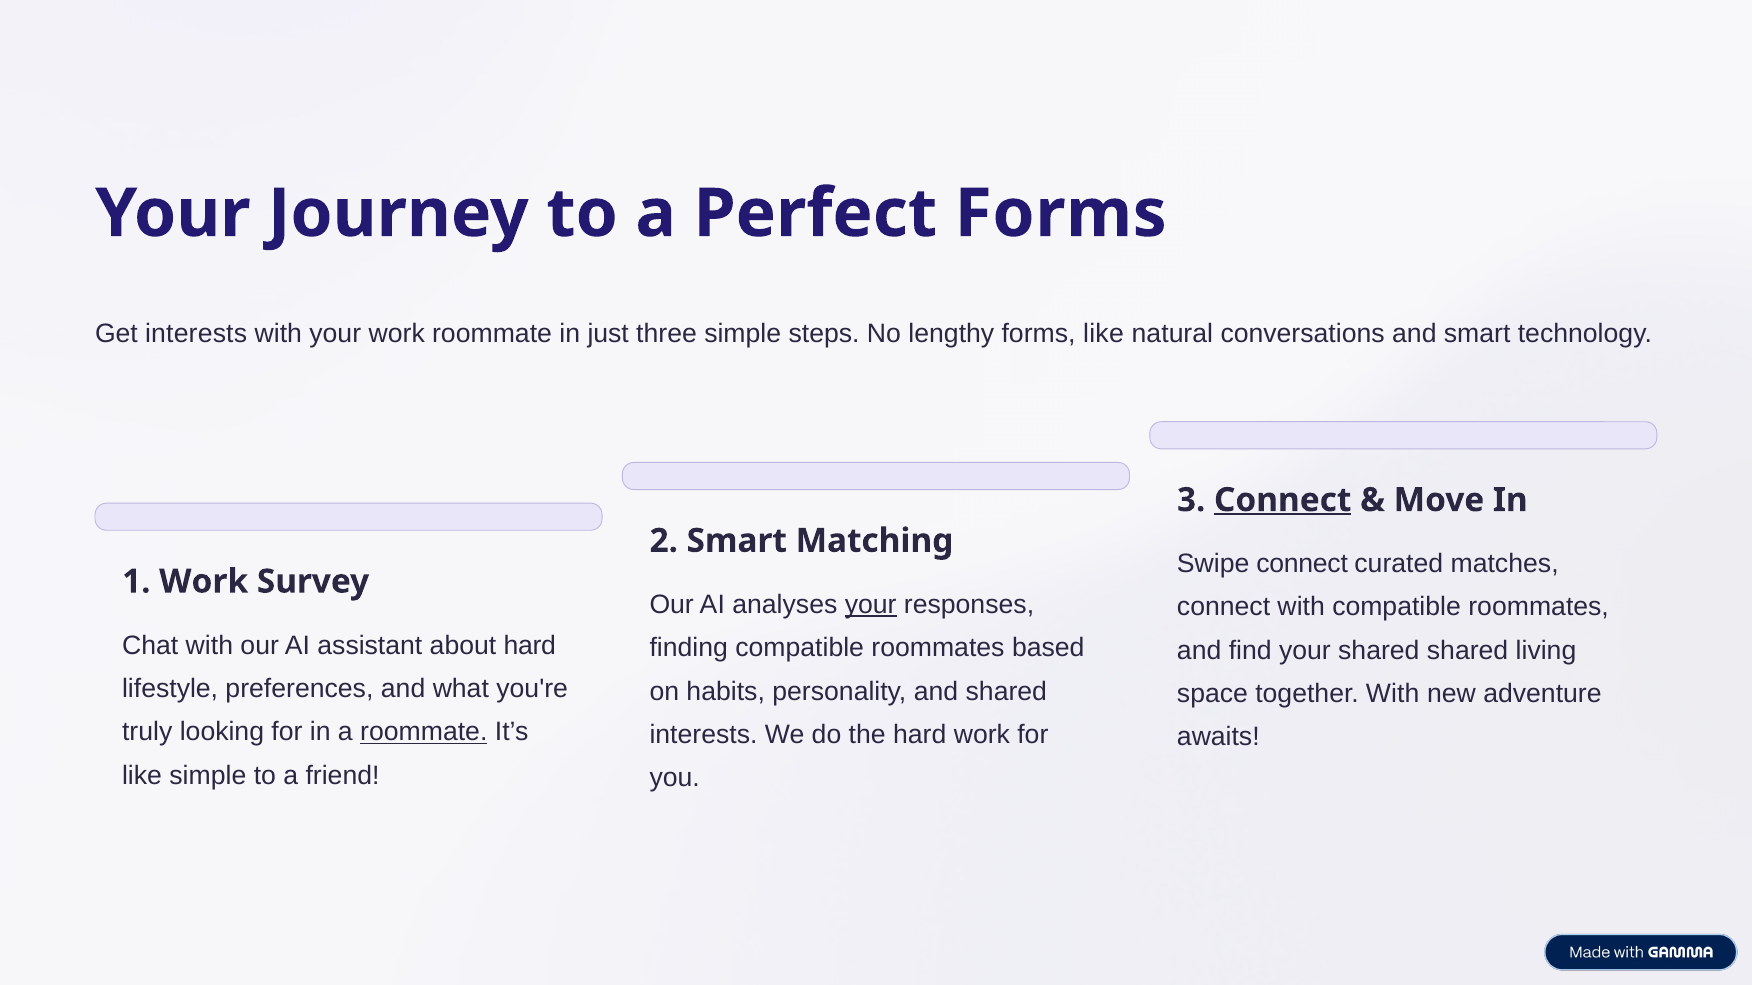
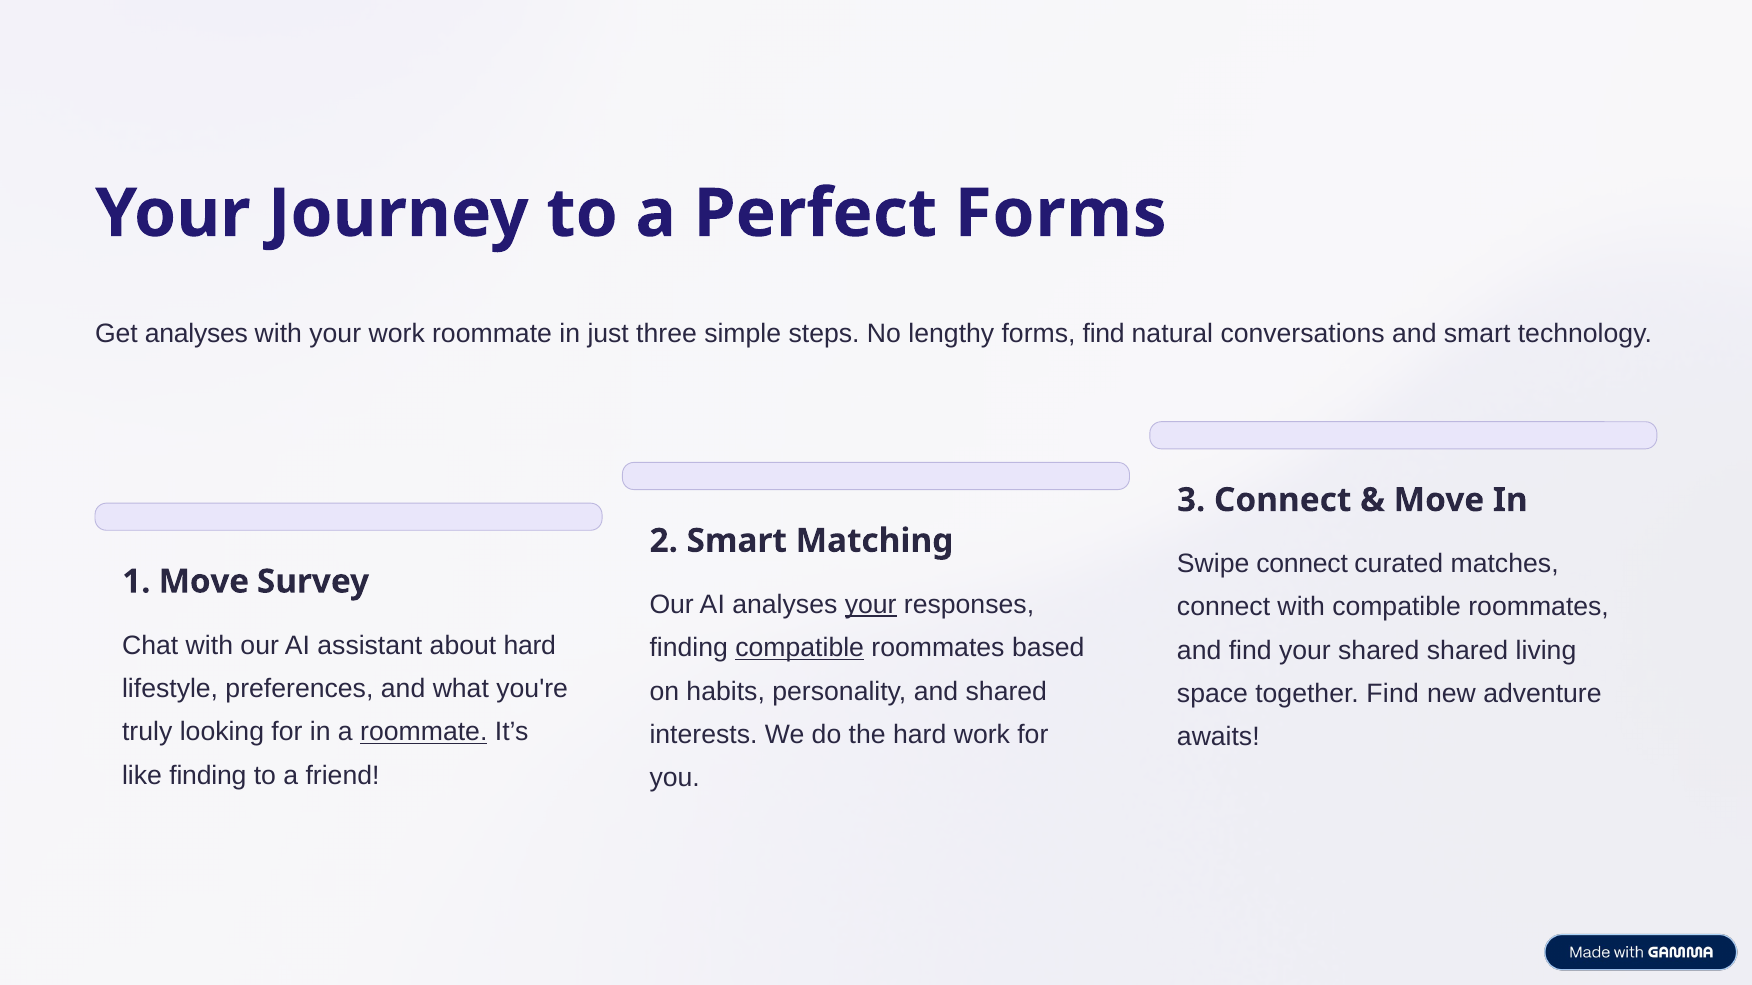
Get interests: interests -> analyses
forms like: like -> find
Connect at (1283, 500) underline: present -> none
1 Work: Work -> Move
compatible at (800, 648) underline: none -> present
together With: With -> Find
like simple: simple -> finding
